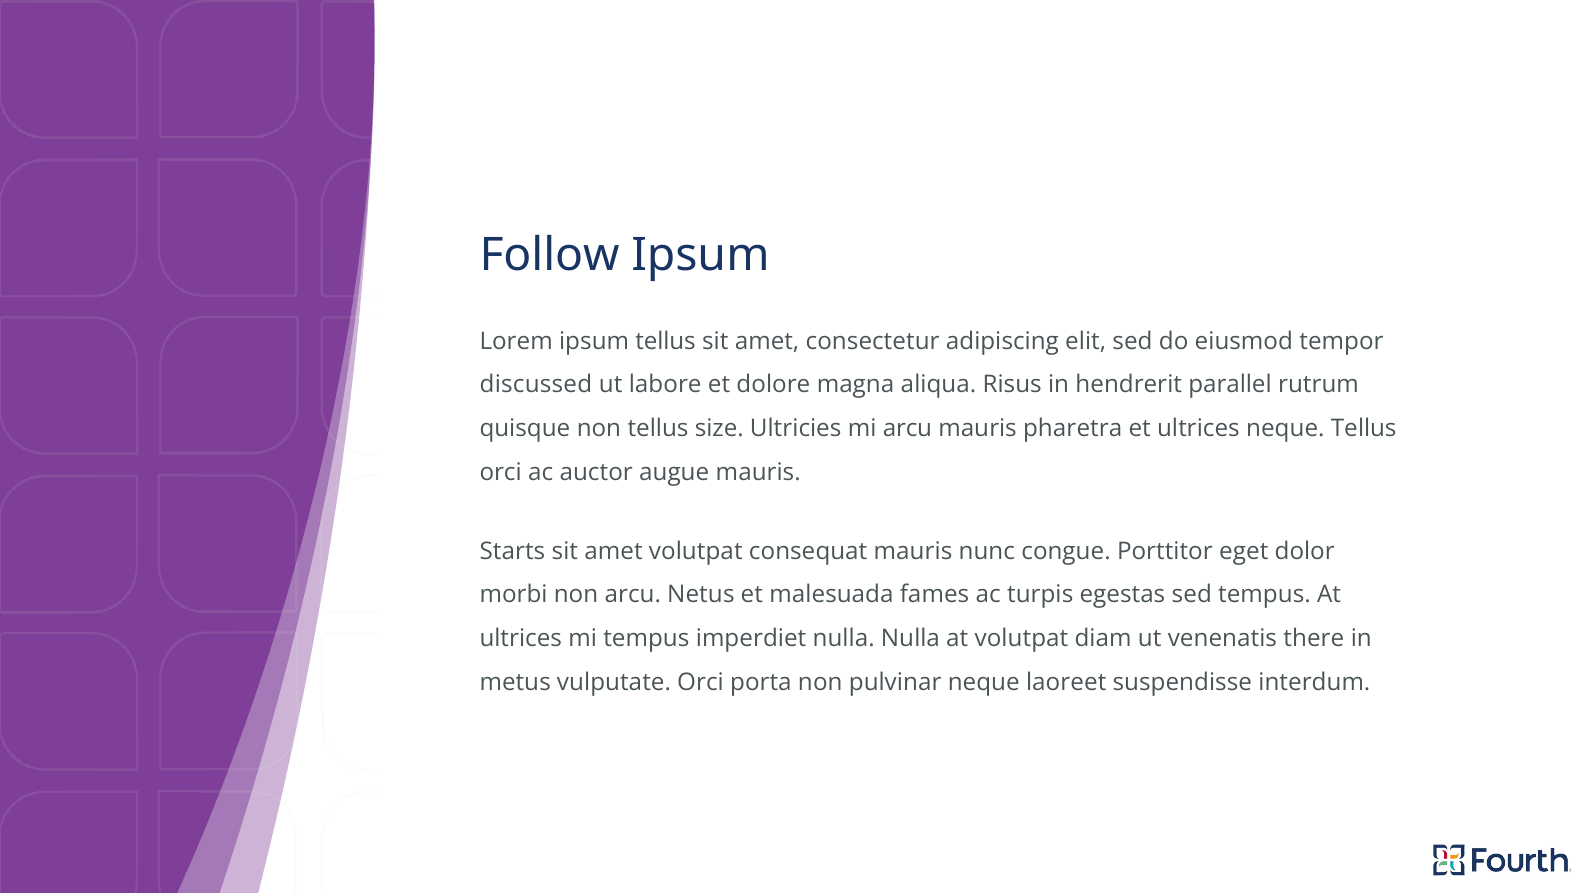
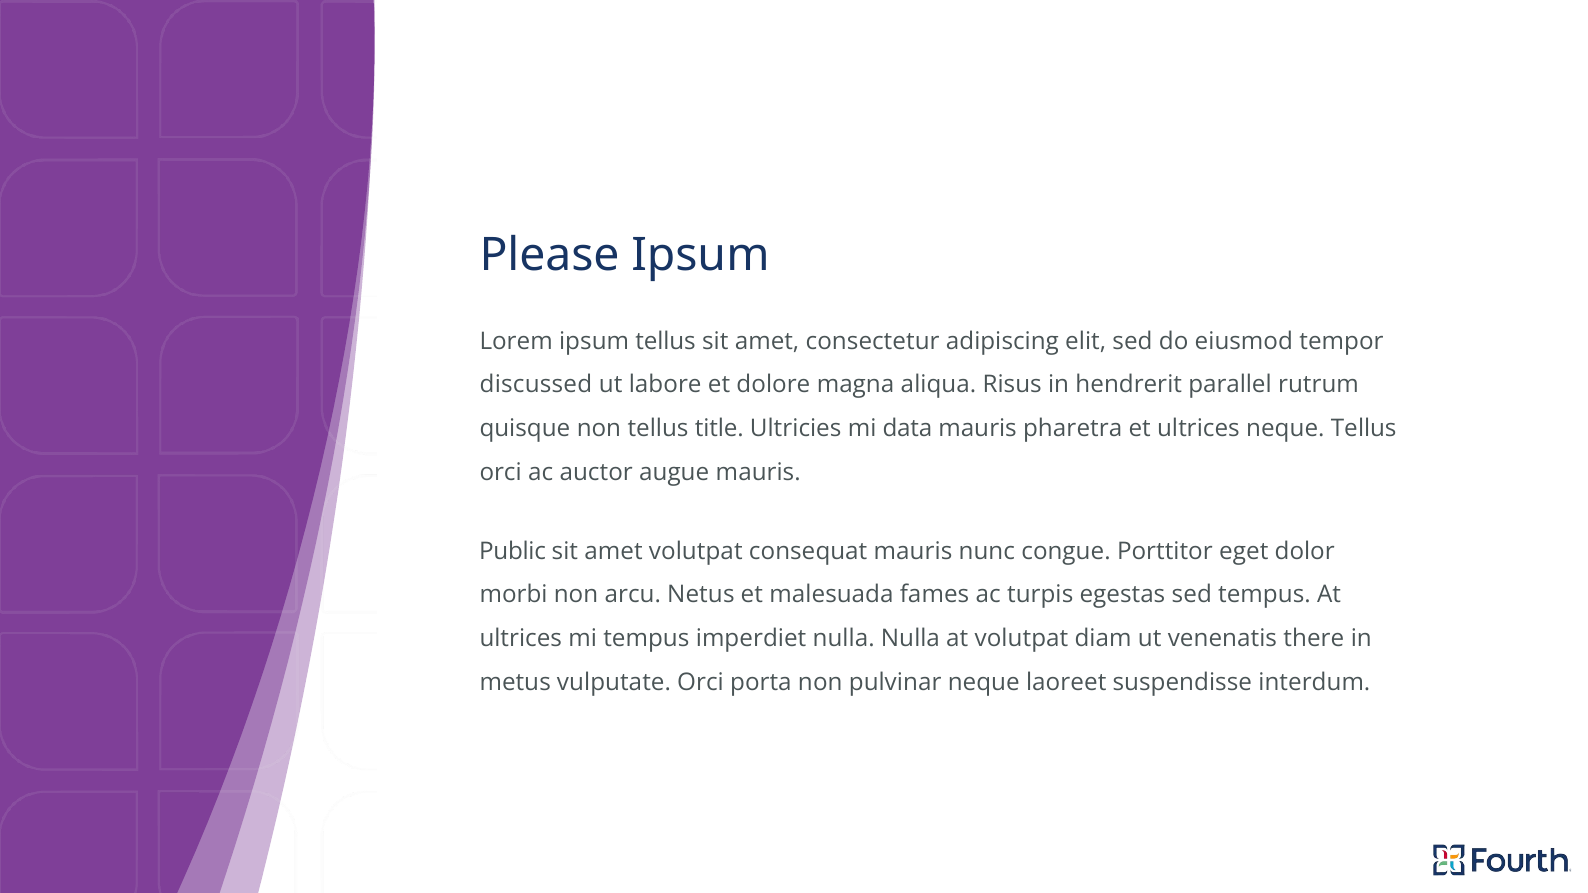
Follow: Follow -> Please
size: size -> title
mi arcu: arcu -> data
Starts: Starts -> Public
